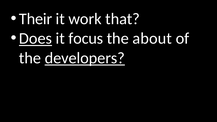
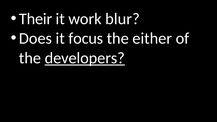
that: that -> blur
Does underline: present -> none
about: about -> either
